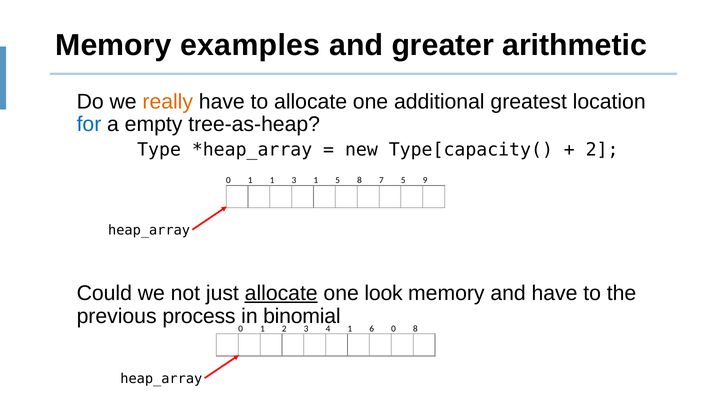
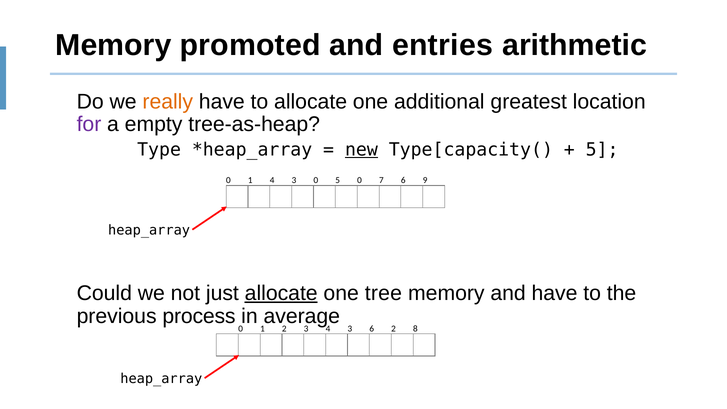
examples: examples -> promoted
greater: greater -> entries
for colour: blue -> purple
new underline: none -> present
2 at (602, 150): 2 -> 5
1 1: 1 -> 4
3 1: 1 -> 0
5 8: 8 -> 0
7 5: 5 -> 6
look: look -> tree
binomial: binomial -> average
3 4 1: 1 -> 3
6 0: 0 -> 2
